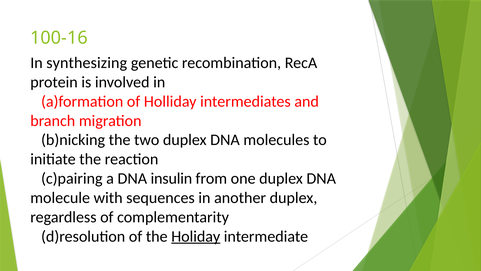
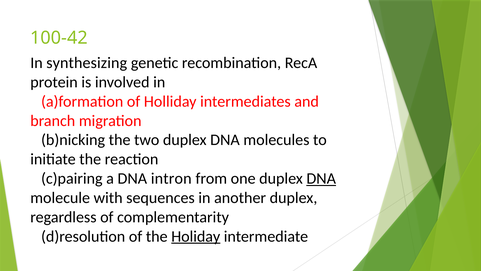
100-16: 100-16 -> 100-42
insulin: insulin -> intron
DNA at (321, 178) underline: none -> present
